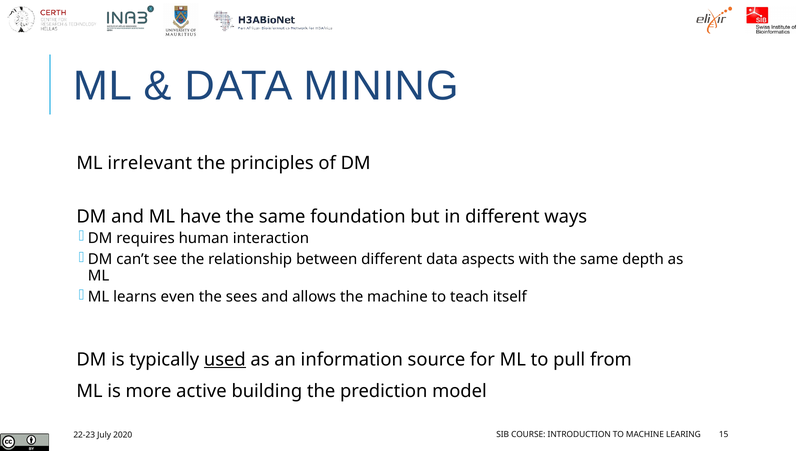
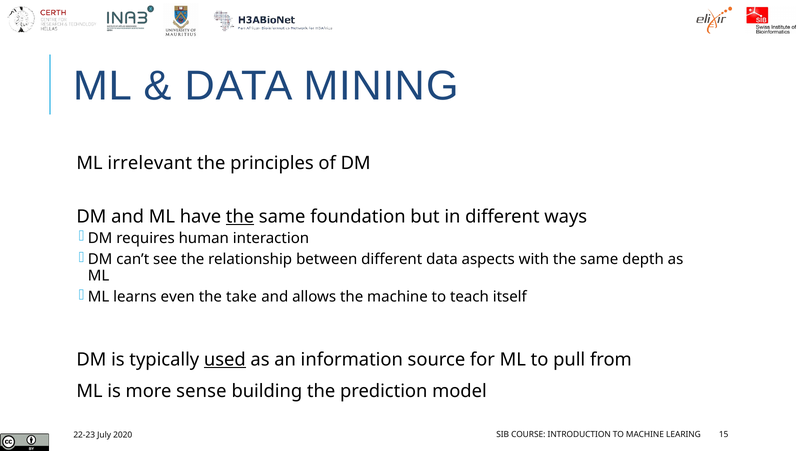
the at (240, 217) underline: none -> present
sees: sees -> take
active: active -> sense
